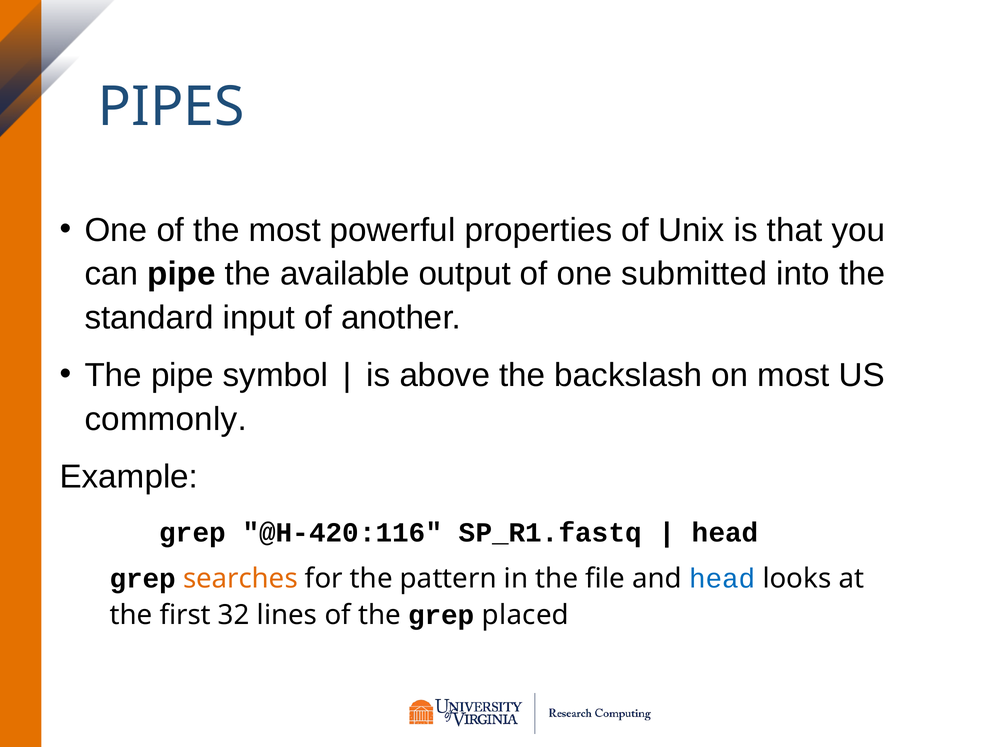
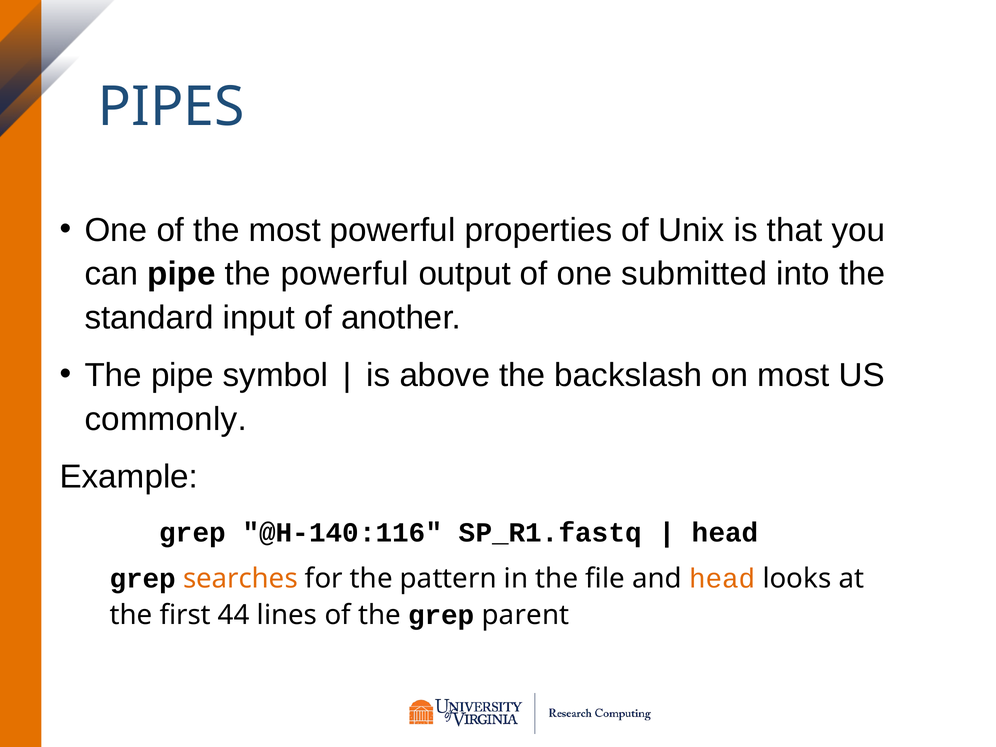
the available: available -> powerful
@H-420:116: @H-420:116 -> @H-140:116
head at (722, 579) colour: blue -> orange
32: 32 -> 44
placed: placed -> parent
